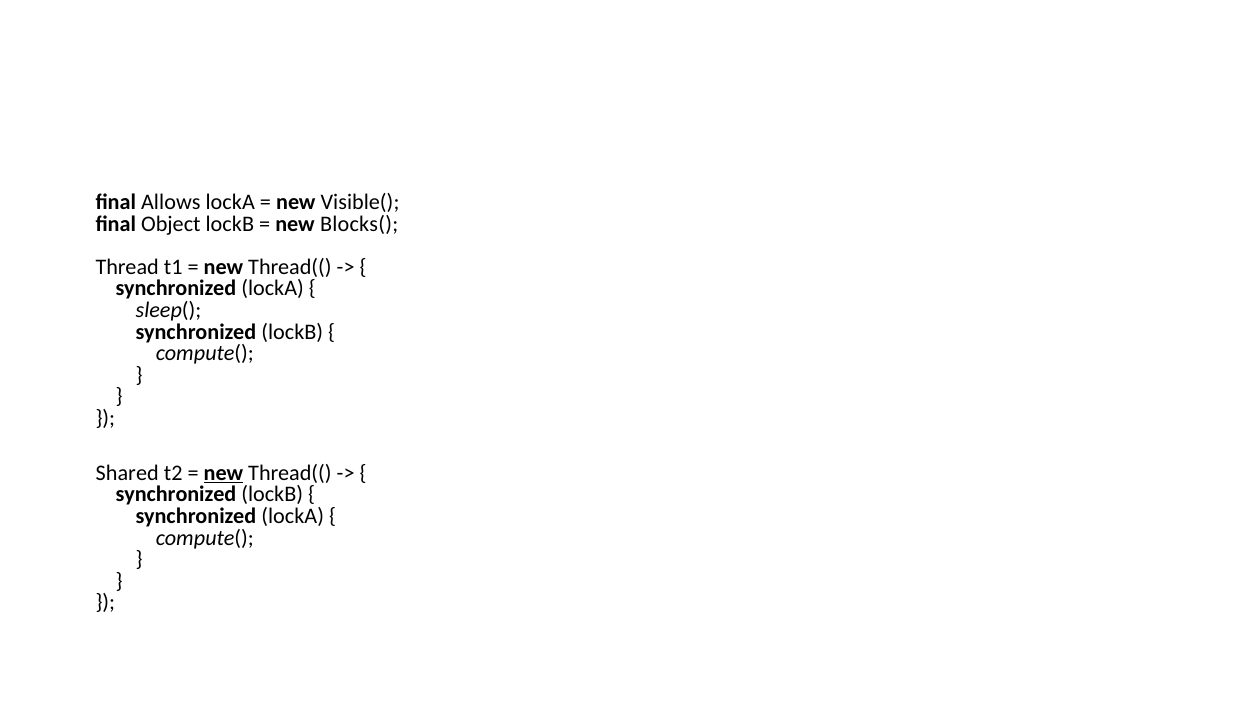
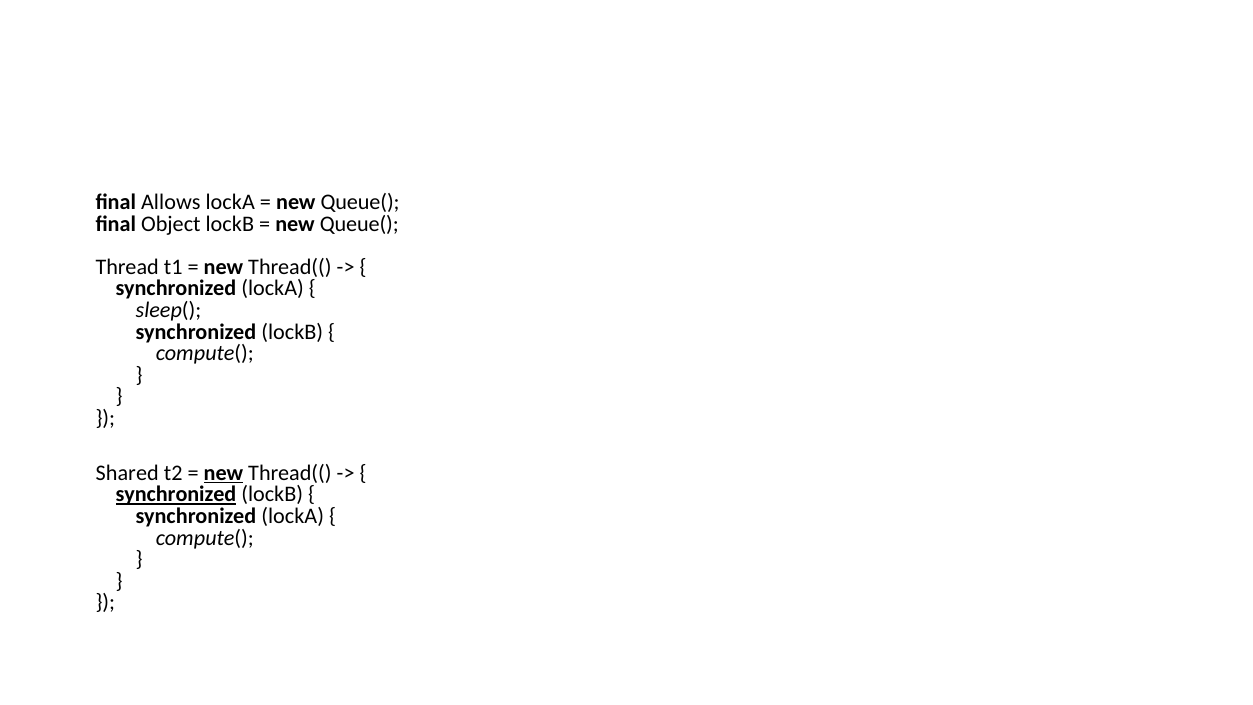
Visible( at (360, 202): Visible( -> Queue(
Blocks( at (359, 224): Blocks( -> Queue(
synchronized at (176, 494) underline: none -> present
